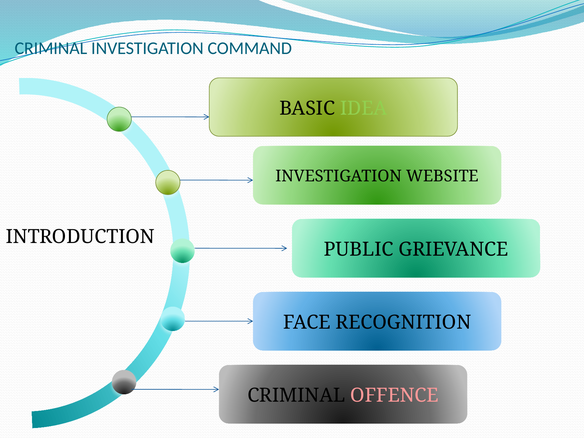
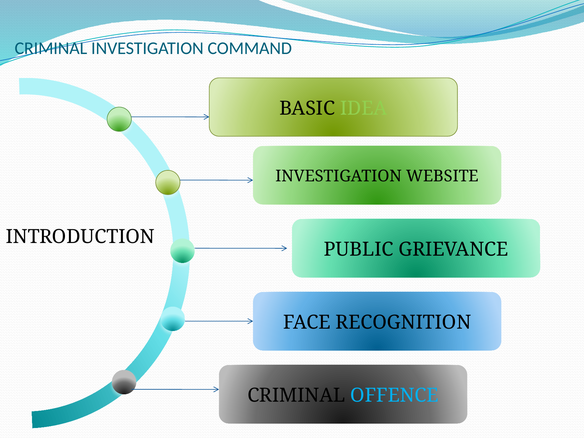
OFFENCE colour: pink -> light blue
